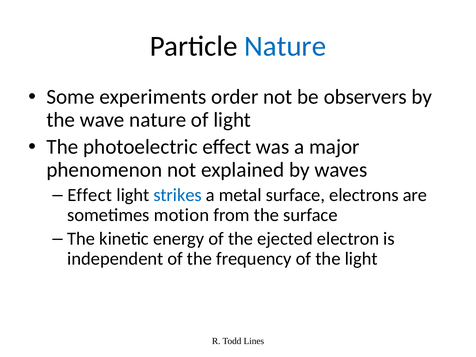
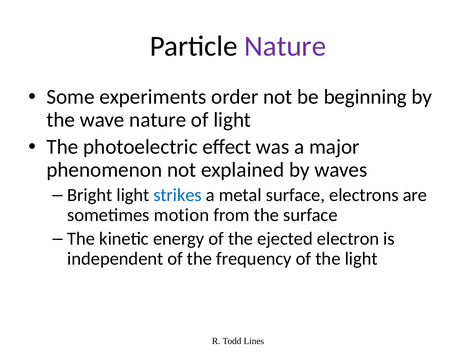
Nature at (285, 46) colour: blue -> purple
observers: observers -> beginning
Effect at (90, 195): Effect -> Bright
